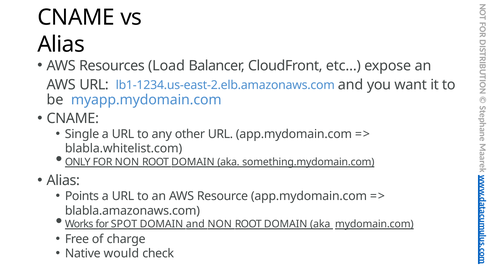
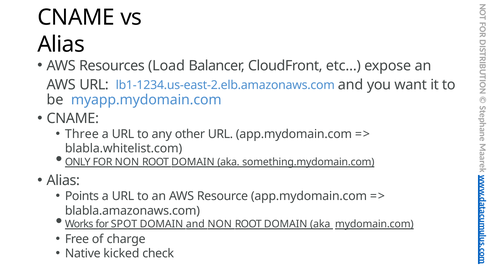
Single: Single -> Three
would: would -> kicked
